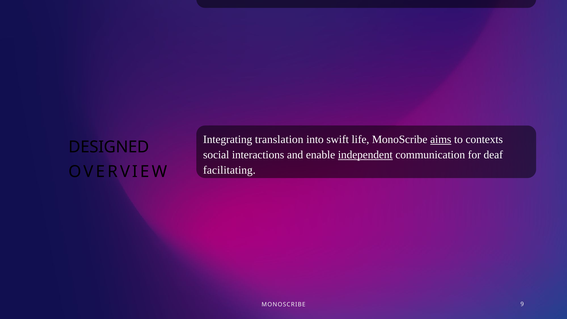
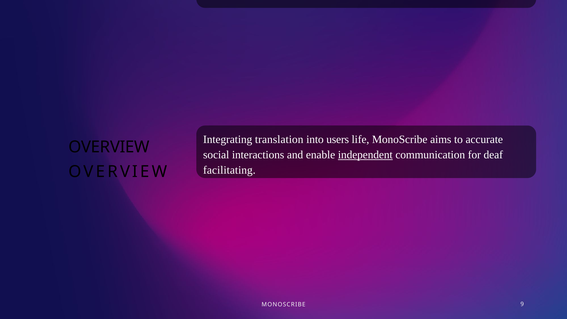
into swift: swift -> users
aims underline: present -> none
to contexts: contexts -> accurate
DESIGNED at (109, 147): DESIGNED -> OVERVIEW
